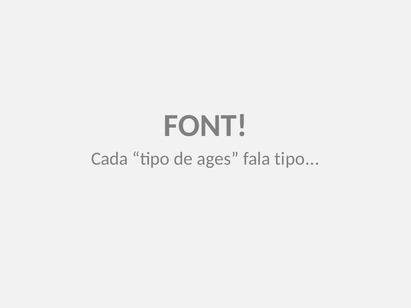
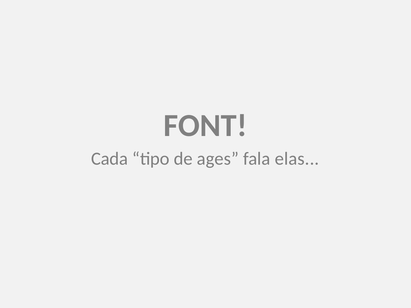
fala tipo: tipo -> elas
